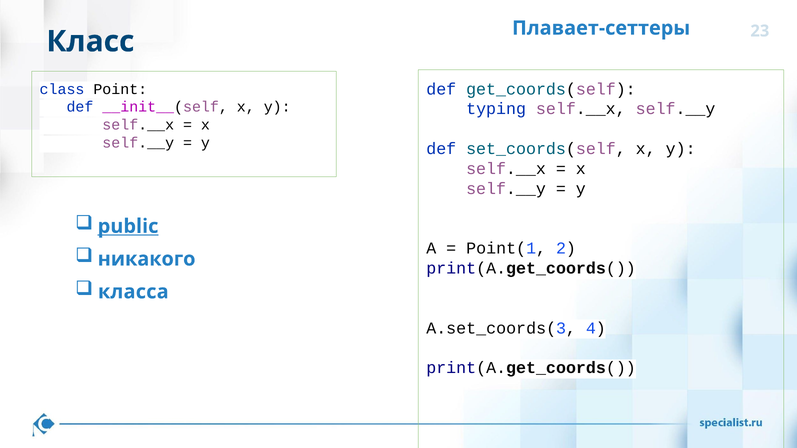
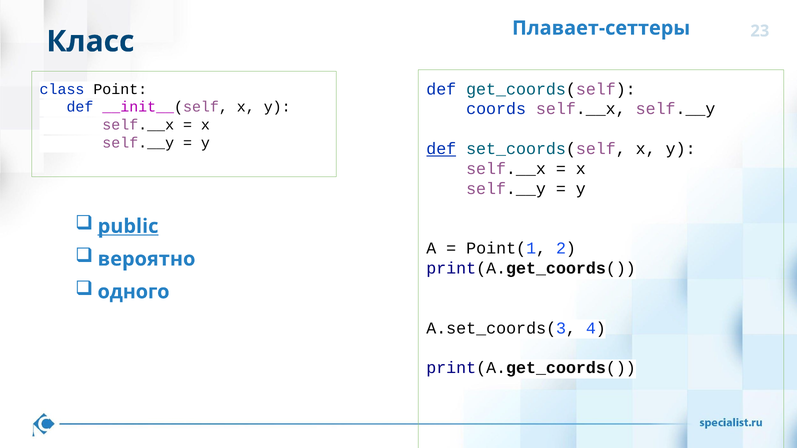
typing: typing -> coords
def at (441, 149) underline: none -> present
никакого: никакого -> вероятно
класса: класса -> одного
